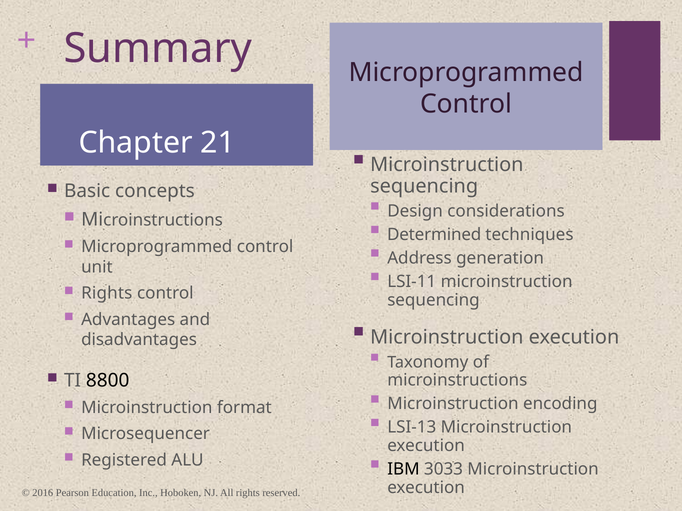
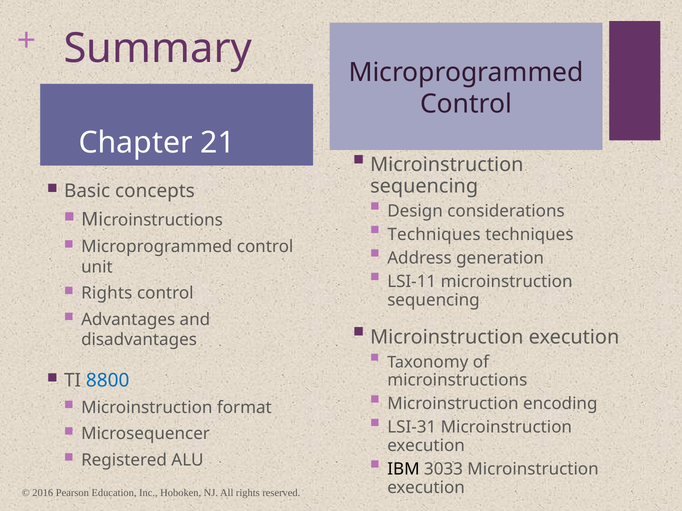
Determined at (434, 235): Determined -> Techniques
8800 colour: black -> blue
LSI-13: LSI-13 -> LSI-31
